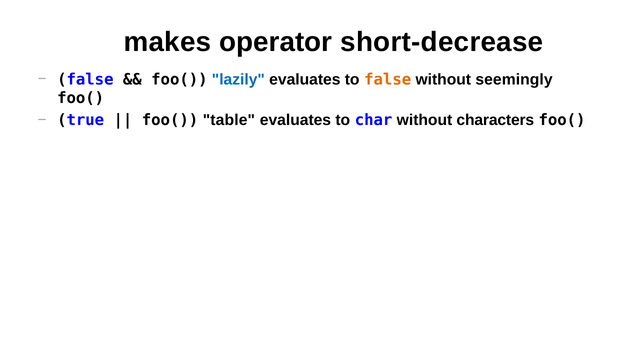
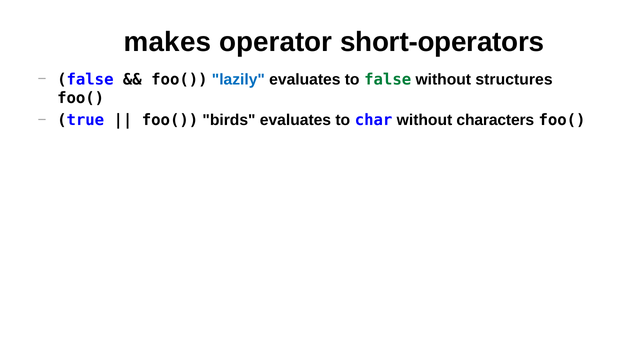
short-decrease: short-decrease -> short-operators
false at (388, 80) colour: orange -> green
seemingly: seemingly -> structures
table: table -> birds
